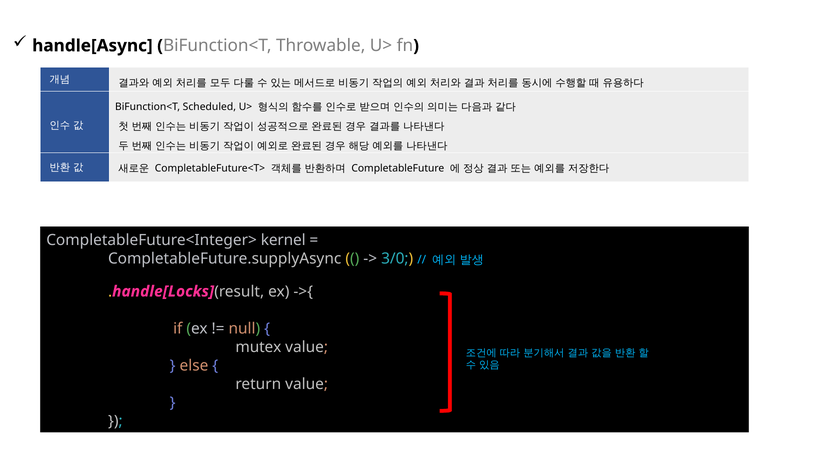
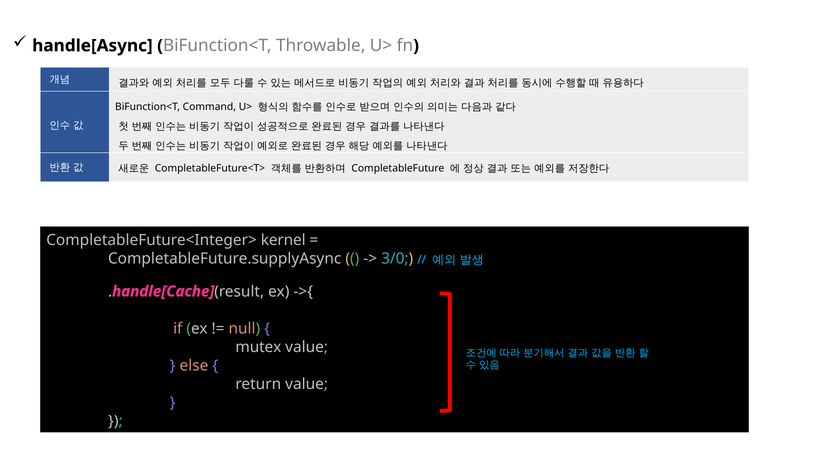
Scheduled: Scheduled -> Command
handle[Locks: handle[Locks -> handle[Cache
